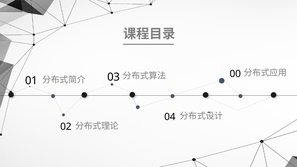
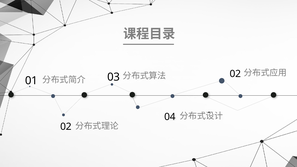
03 00: 00 -> 02
